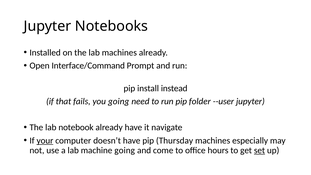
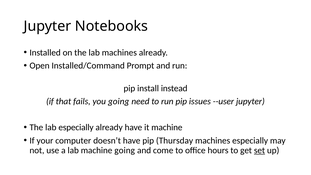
Interface/Command: Interface/Command -> Installed/Command
folder: folder -> issues
lab notebook: notebook -> especially
it navigate: navigate -> machine
your underline: present -> none
